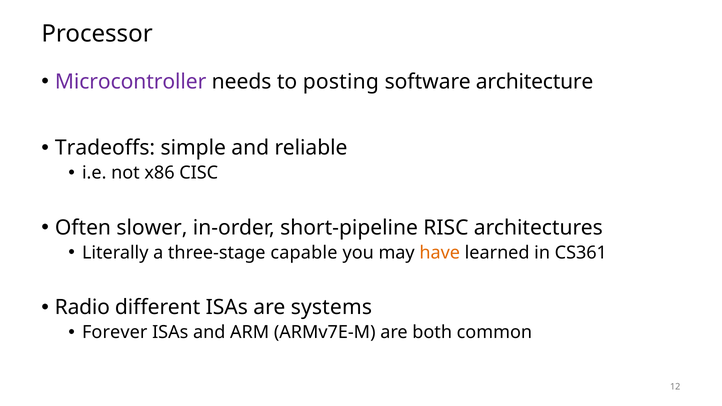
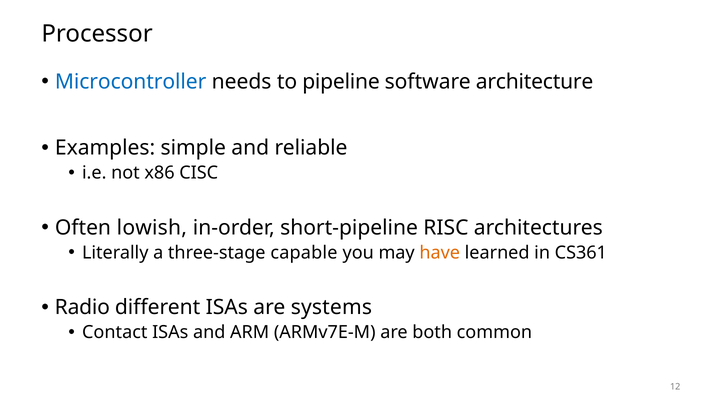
Microcontroller colour: purple -> blue
posting: posting -> pipeline
Tradeoffs: Tradeoffs -> Examples
slower: slower -> lowish
Forever: Forever -> Contact
